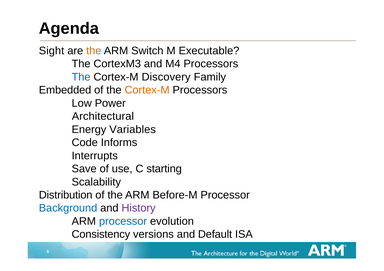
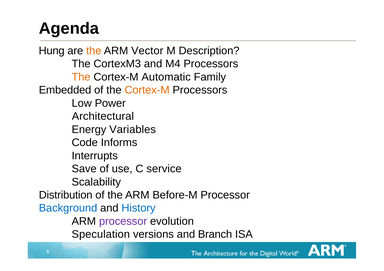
Sight: Sight -> Hung
Switch: Switch -> Vector
Executable: Executable -> Description
The at (81, 77) colour: blue -> orange
Discovery: Discovery -> Automatic
starting: starting -> service
History colour: purple -> blue
processor at (123, 222) colour: blue -> purple
Consistency: Consistency -> Speculation
Default: Default -> Branch
